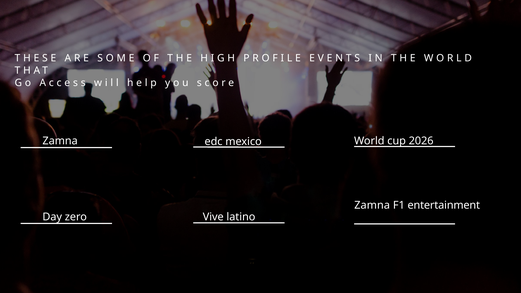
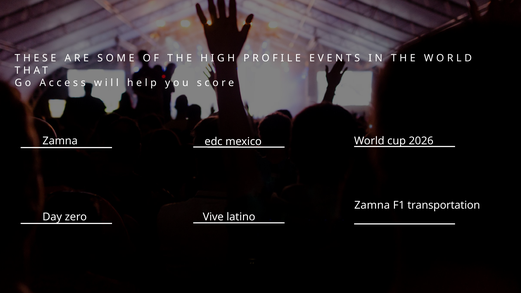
entertainment: entertainment -> transportation
